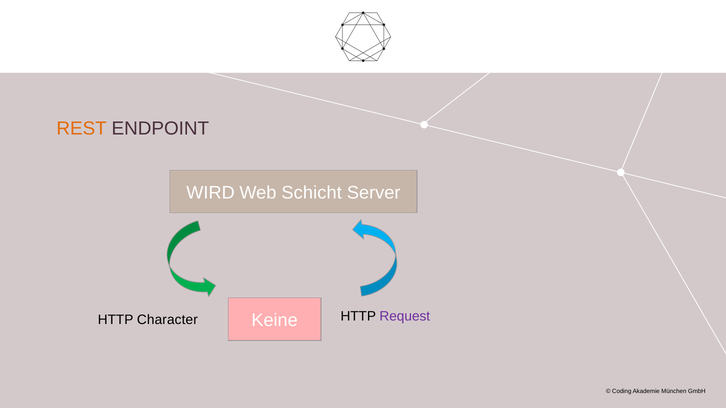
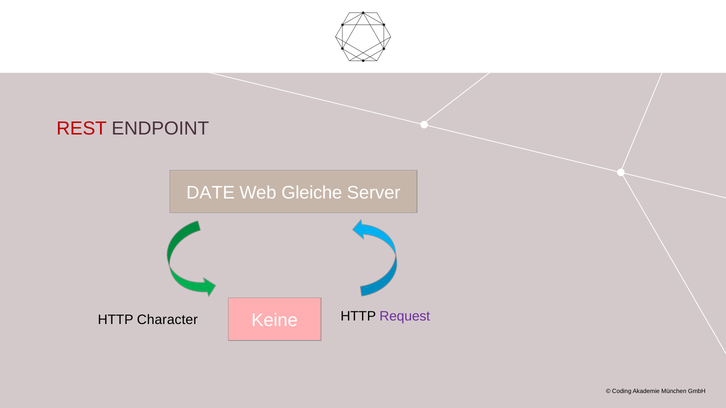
REST colour: orange -> red
WIRD: WIRD -> DATE
Schicht: Schicht -> Gleiche
